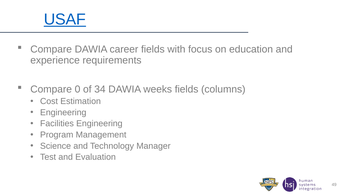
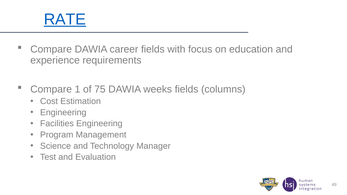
USAF: USAF -> RATE
0: 0 -> 1
34: 34 -> 75
